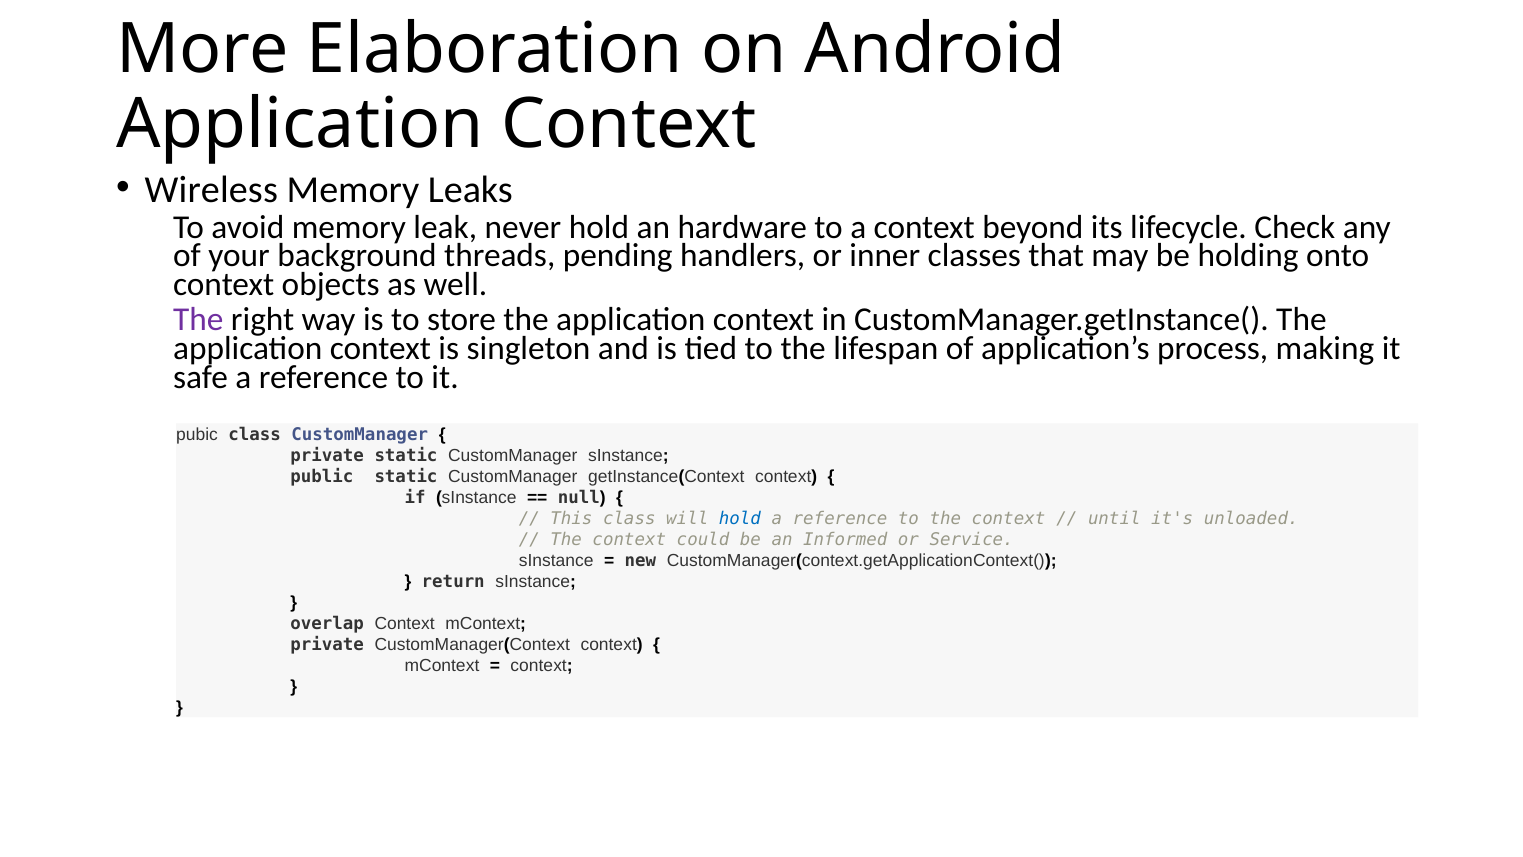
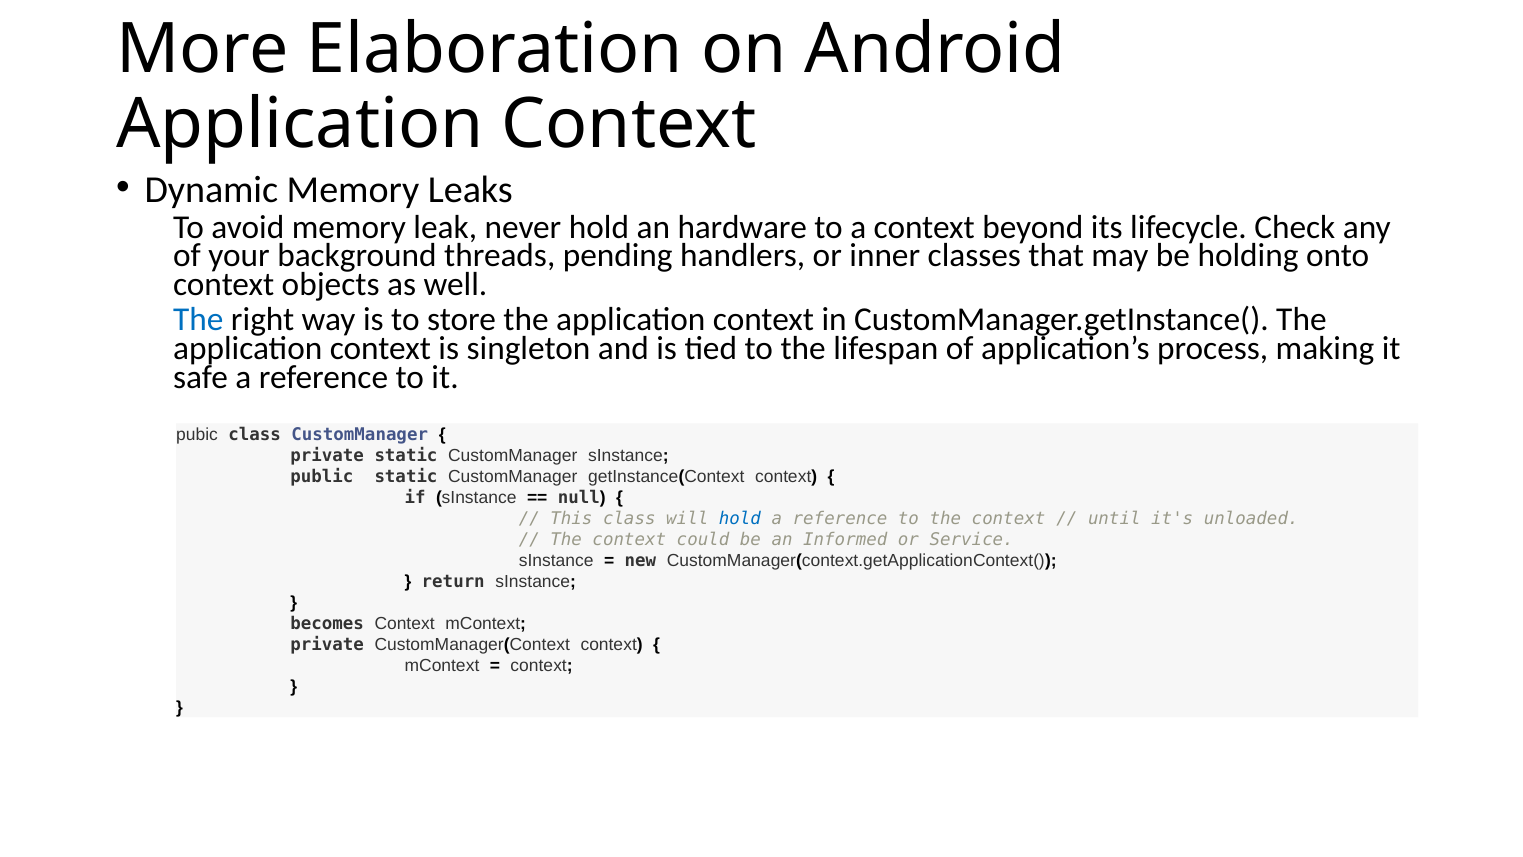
Wireless: Wireless -> Dynamic
The at (198, 320) colour: purple -> blue
overlap: overlap -> becomes
